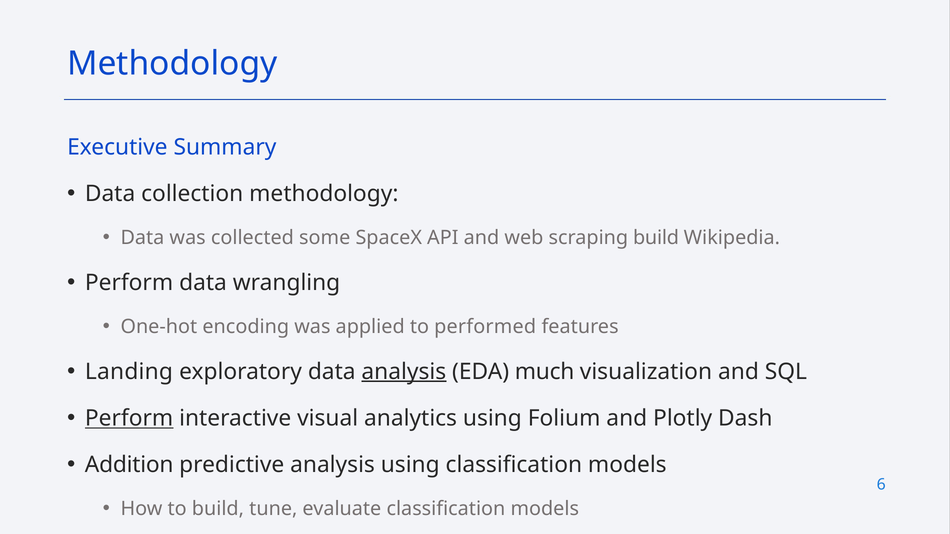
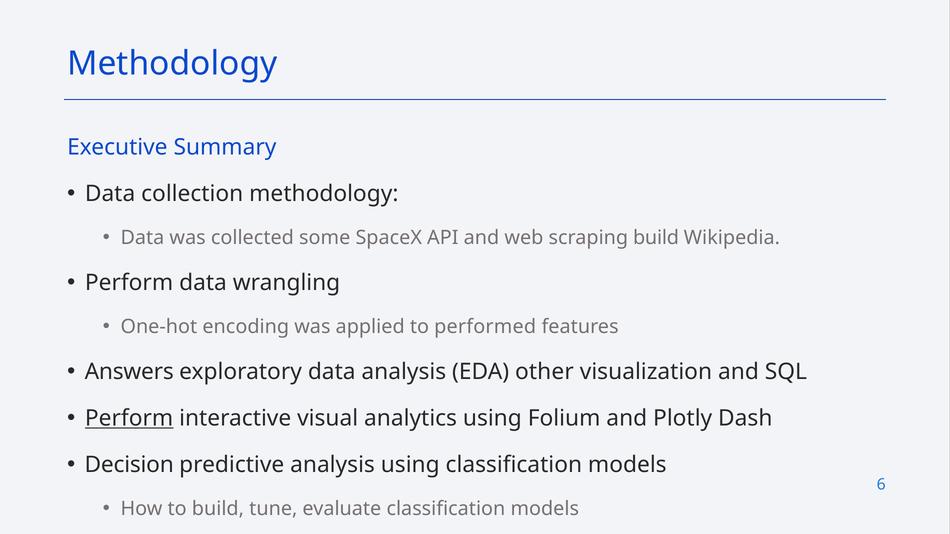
Landing: Landing -> Answers
analysis at (404, 372) underline: present -> none
much: much -> other
Addition: Addition -> Decision
